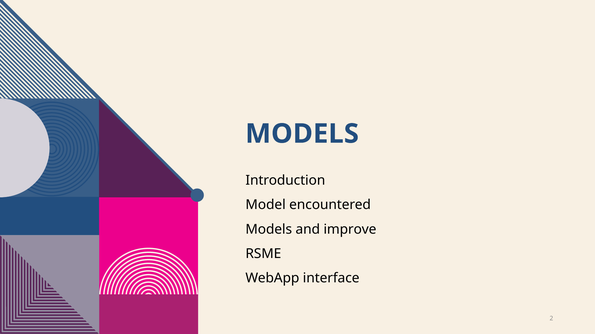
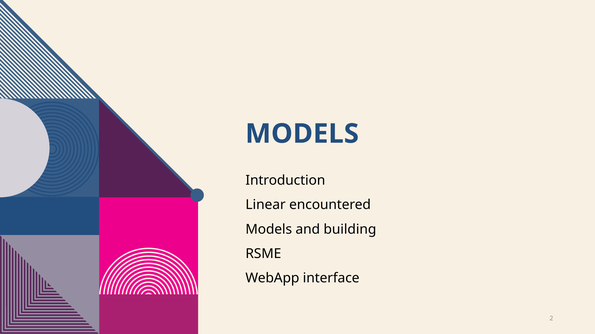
Model: Model -> Linear
improve: improve -> building
